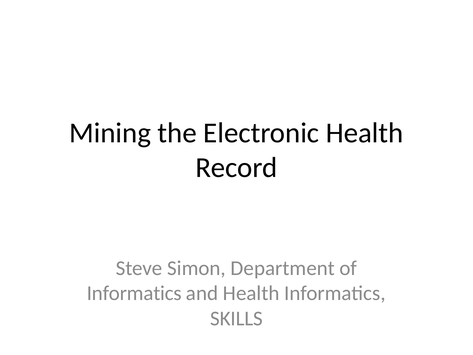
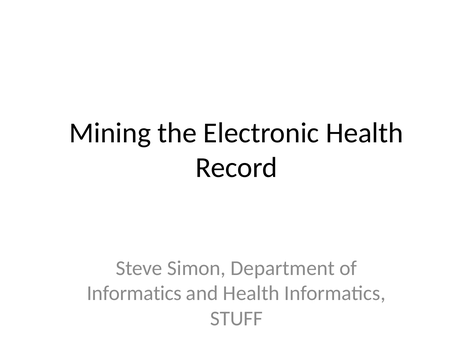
SKILLS: SKILLS -> STUFF
